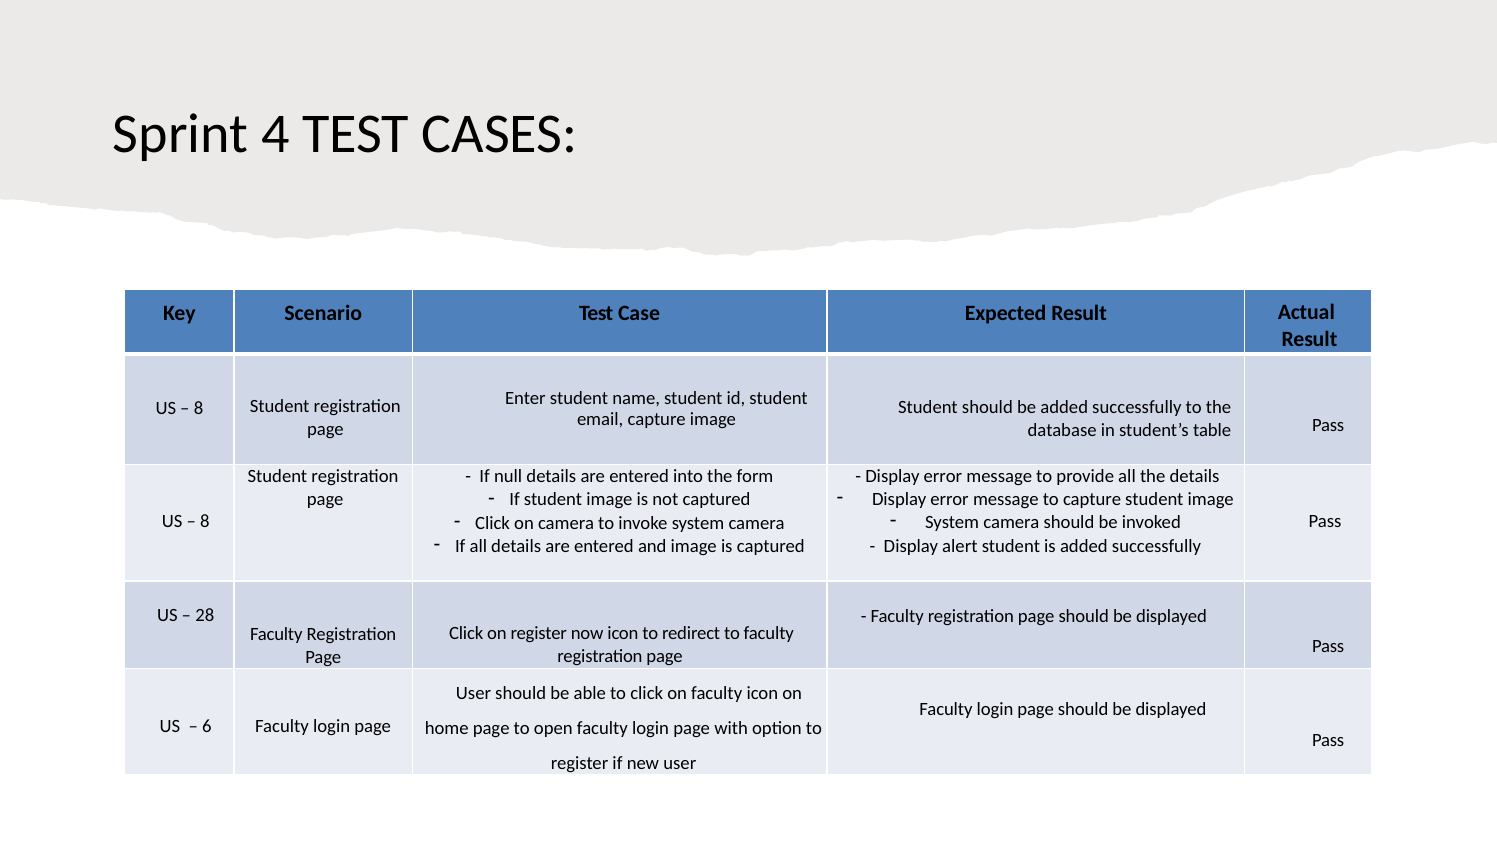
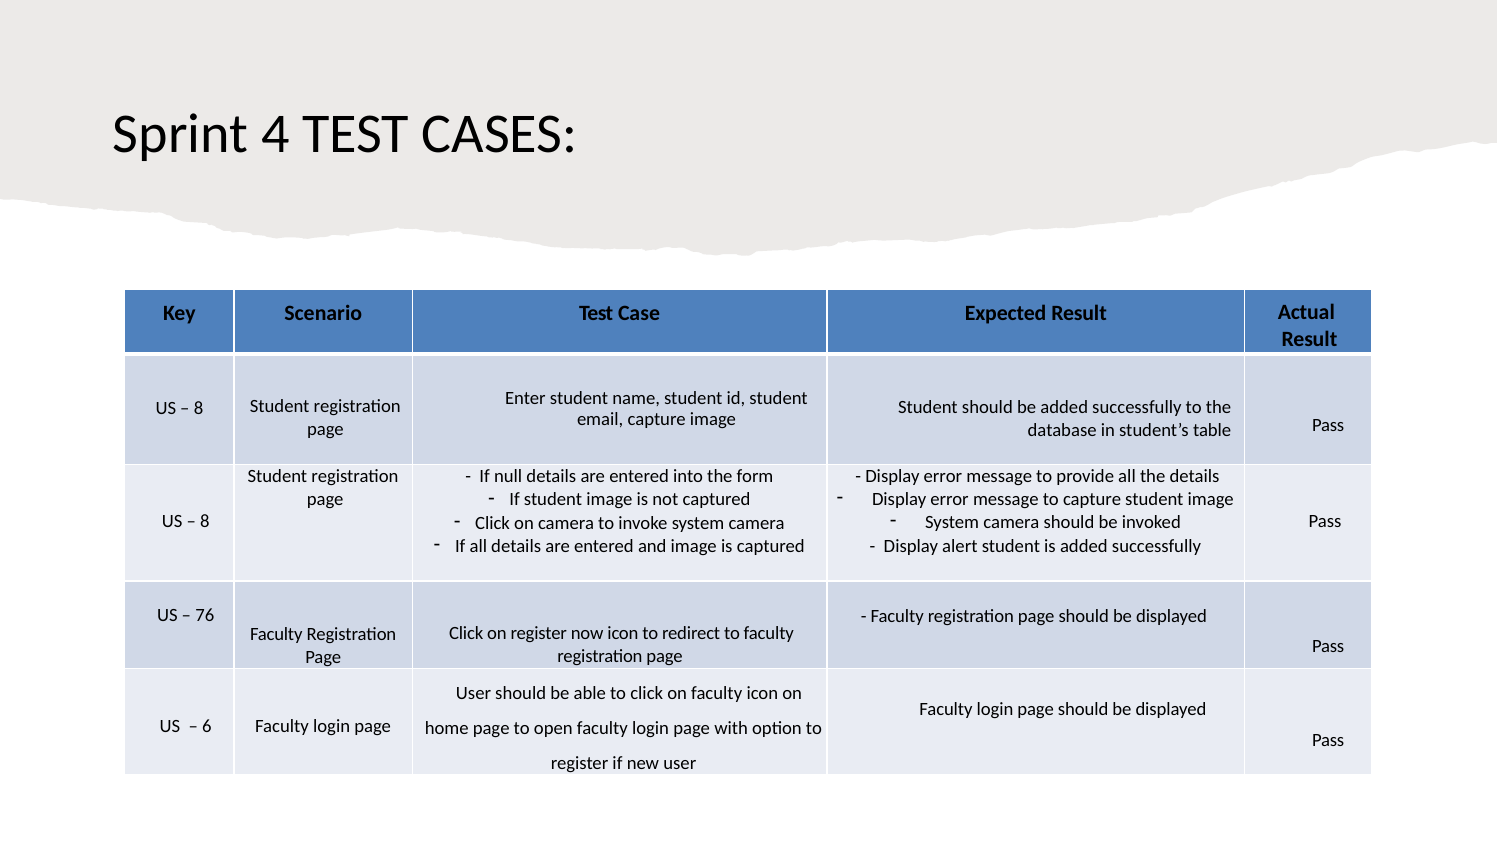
28: 28 -> 76
